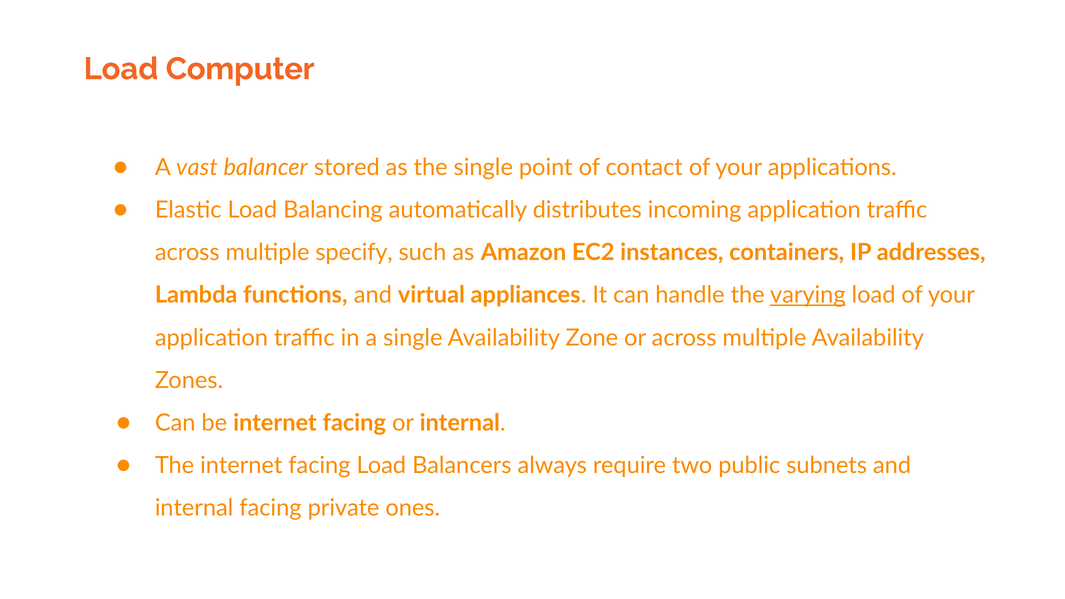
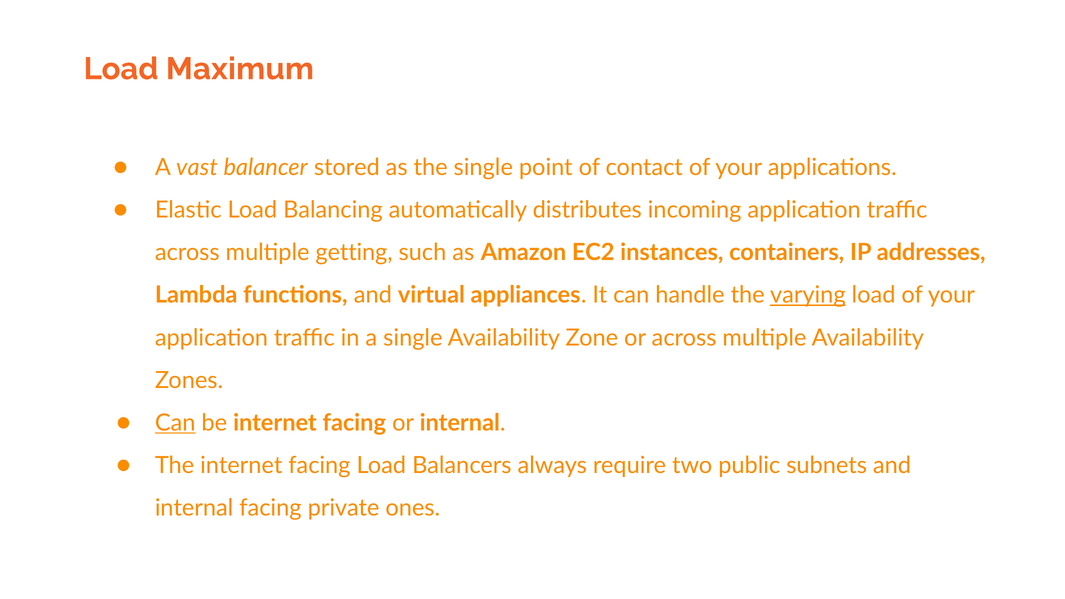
Computer: Computer -> Maximum
specify: specify -> getting
Can at (175, 423) underline: none -> present
